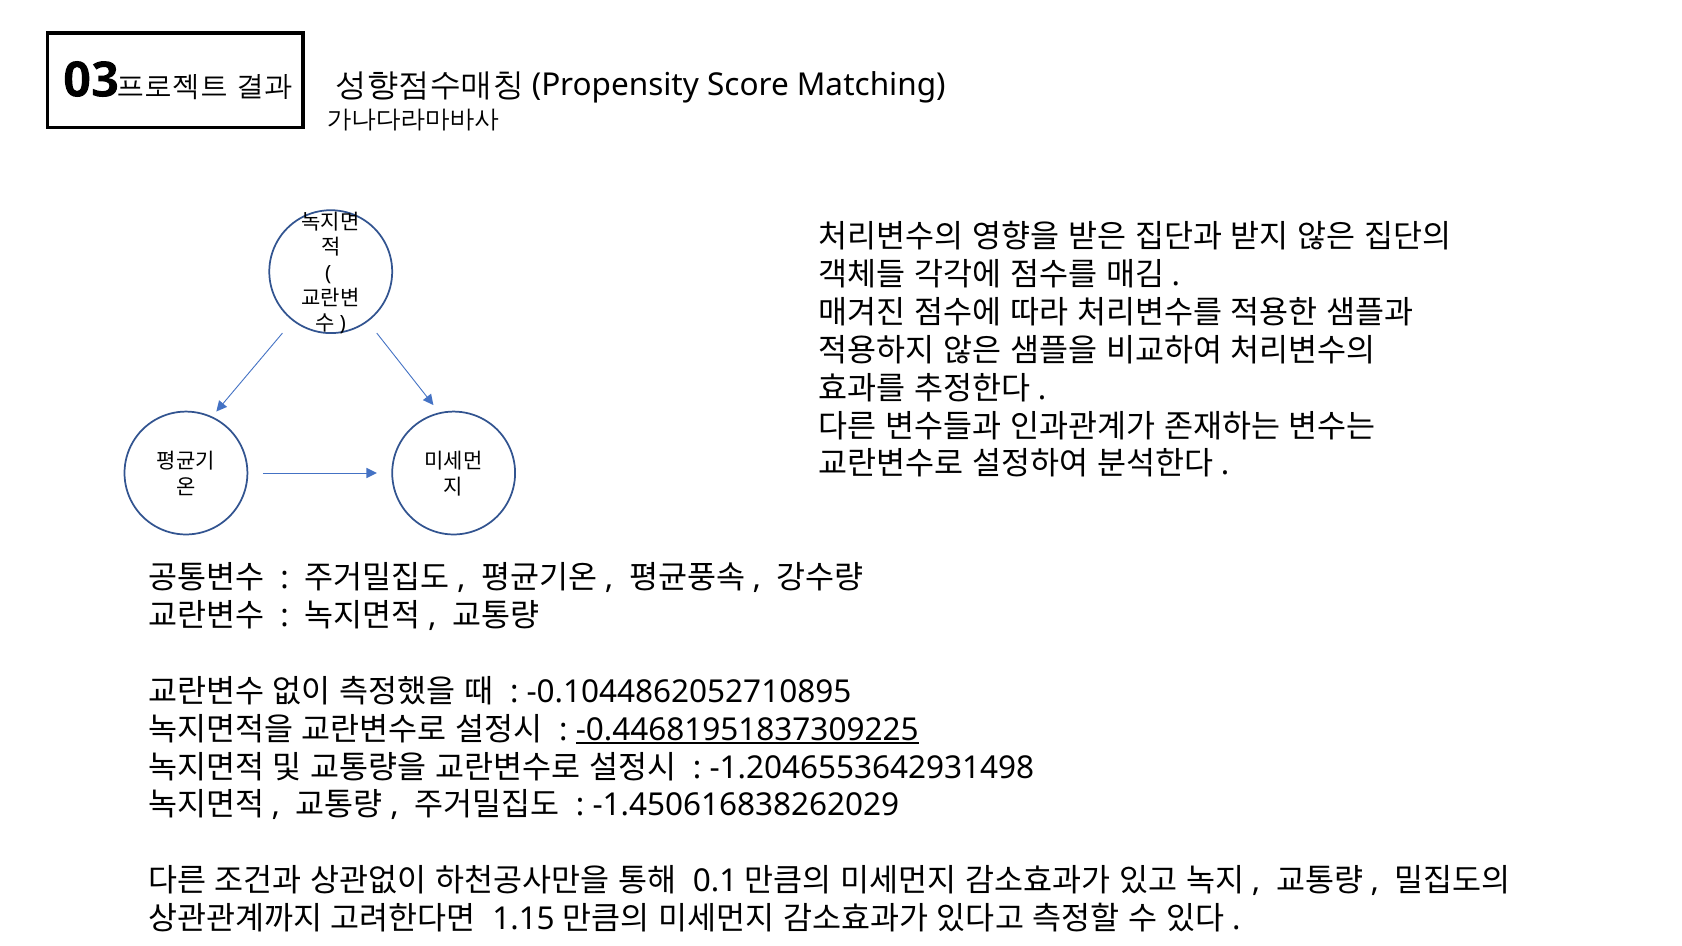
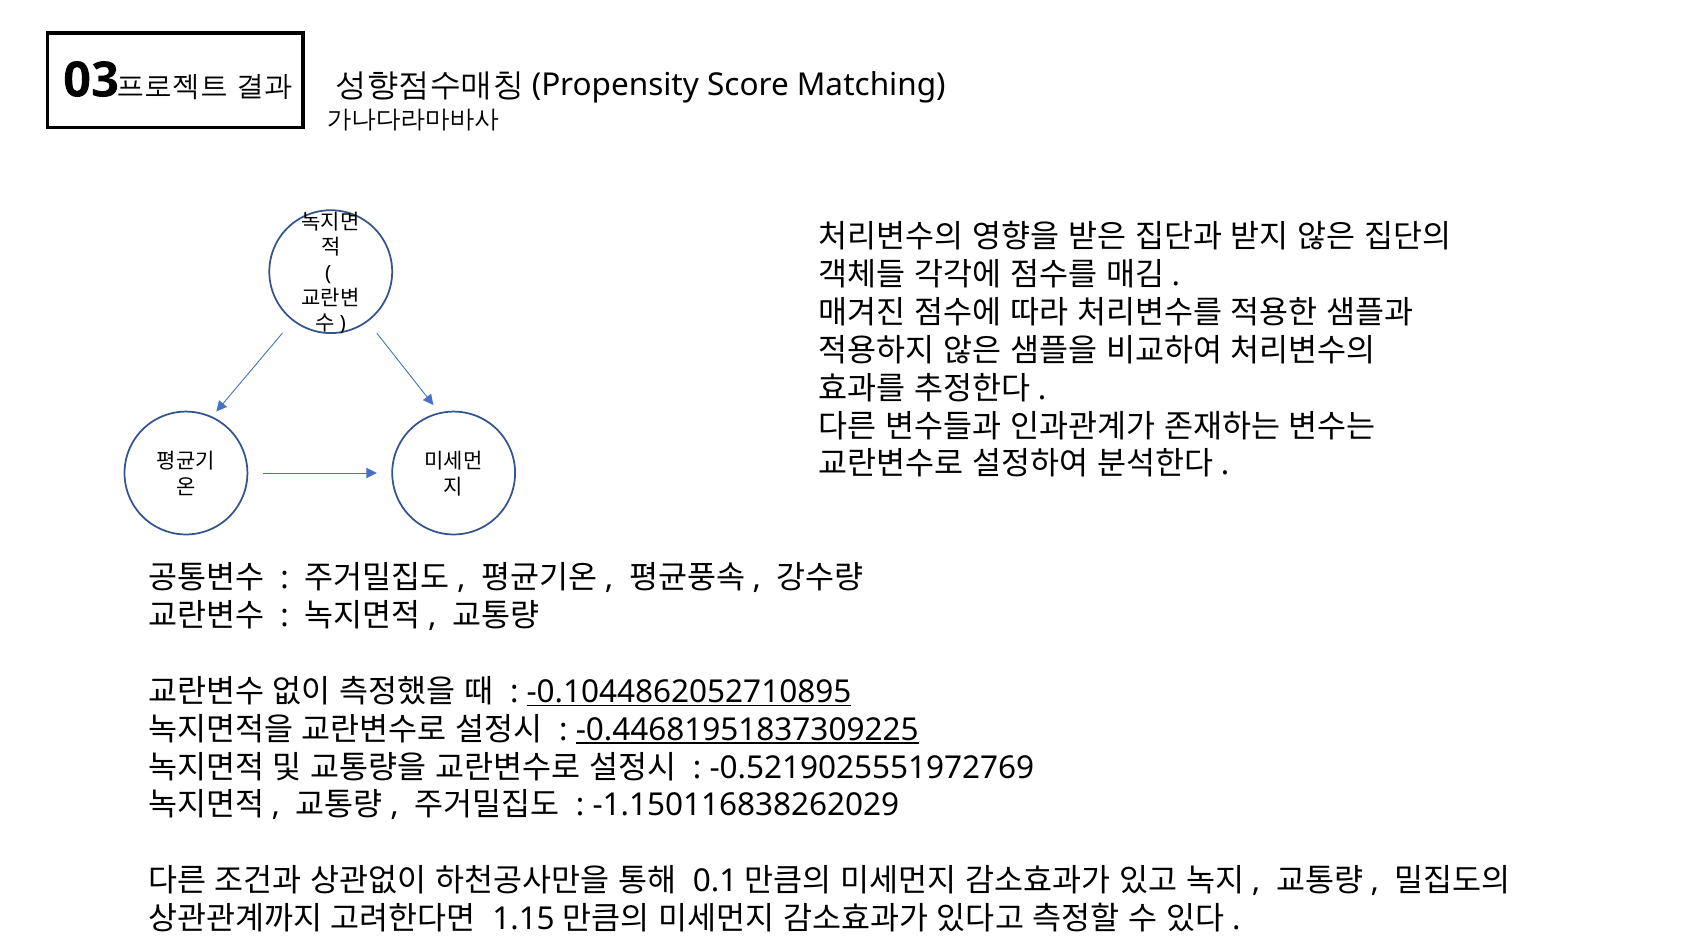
-0.1044862052710895 underline: none -> present
-1.2046553642931498: -1.2046553642931498 -> -0.5219025551972769
-1.450616838262029: -1.450616838262029 -> -1.150116838262029
